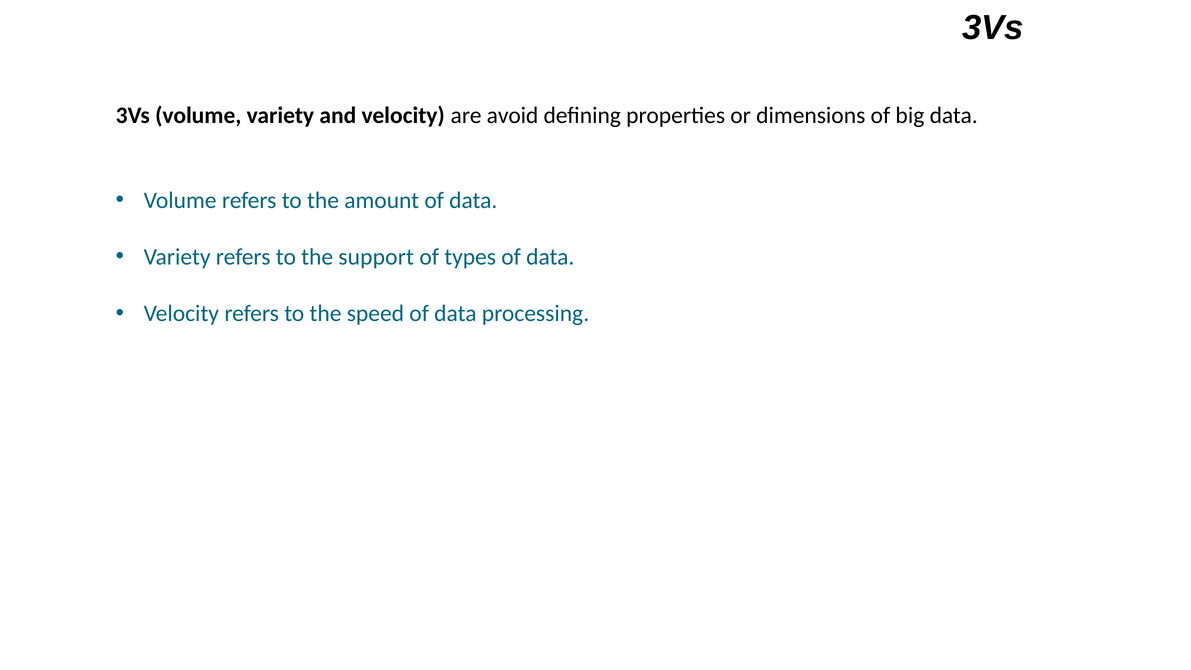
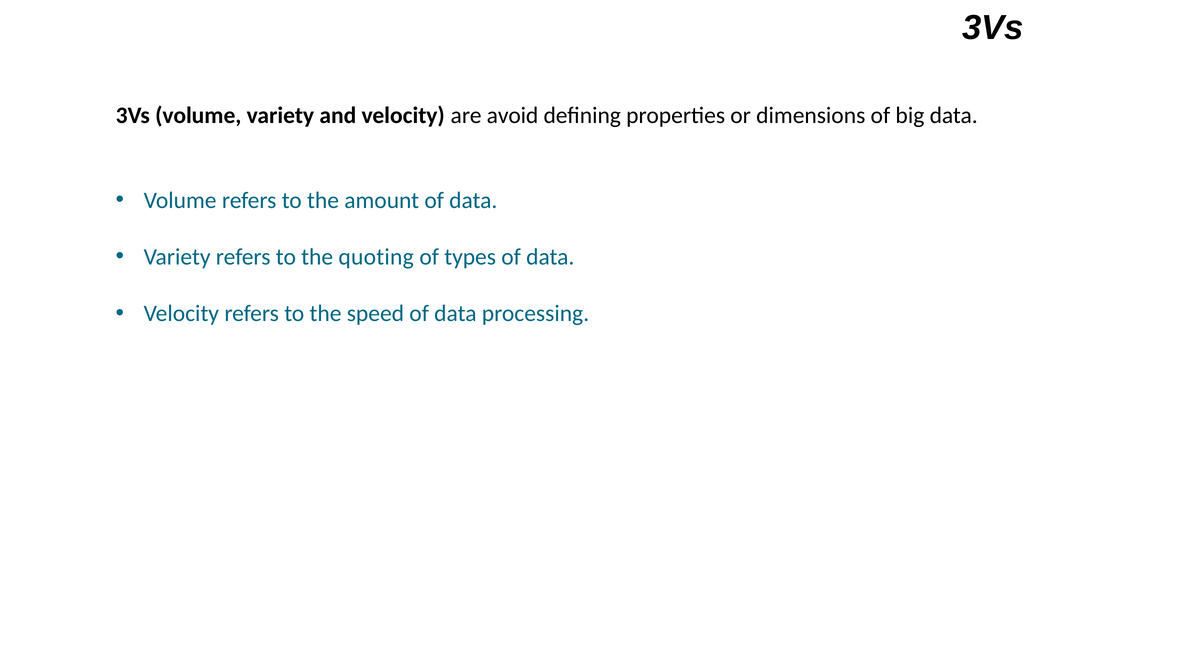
support: support -> quoting
